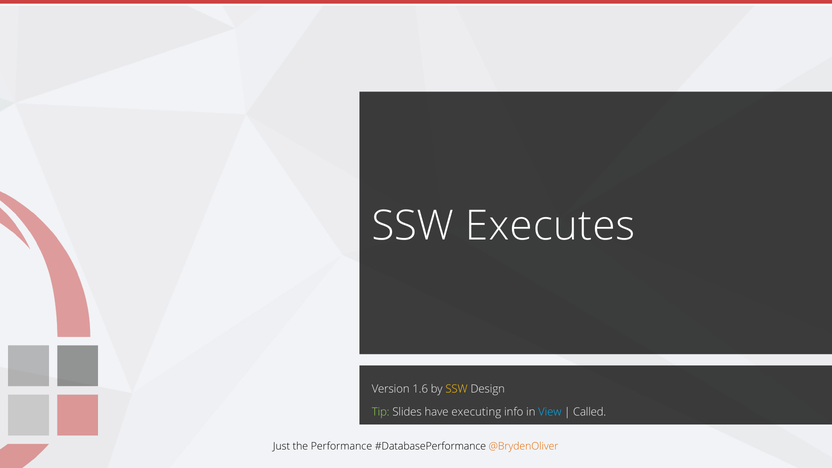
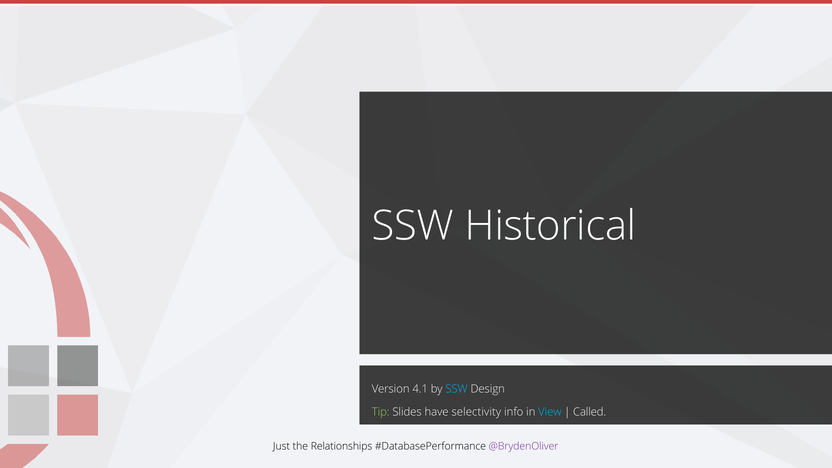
Executes: Executes -> Historical
1.6: 1.6 -> 4.1
SSW at (457, 389) colour: yellow -> light blue
executing: executing -> selectivity
Performance: Performance -> Relationships
@BrydenOliver colour: orange -> purple
